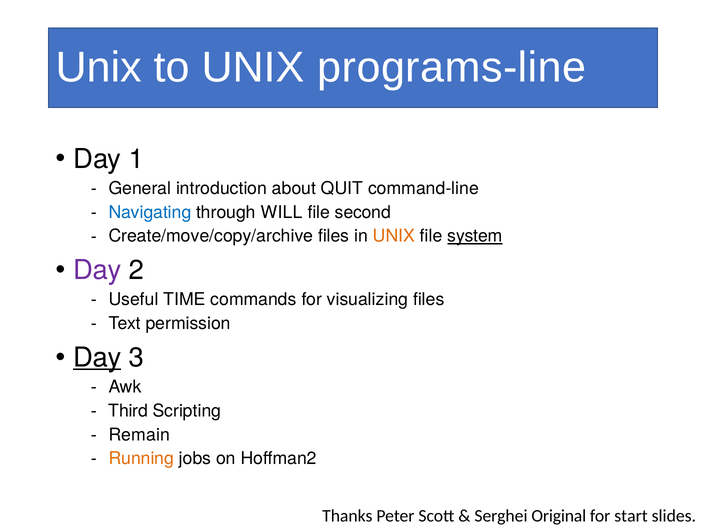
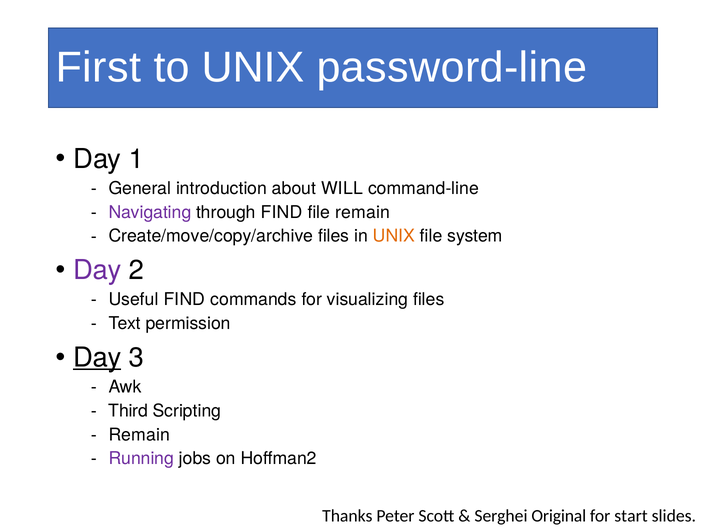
Unix at (99, 68): Unix -> First
programs-line: programs-line -> password-line
QUIT: QUIT -> WILL
Navigating colour: blue -> purple
through WILL: WILL -> FIND
file second: second -> remain
system underline: present -> none
Useful TIME: TIME -> FIND
Running colour: orange -> purple
